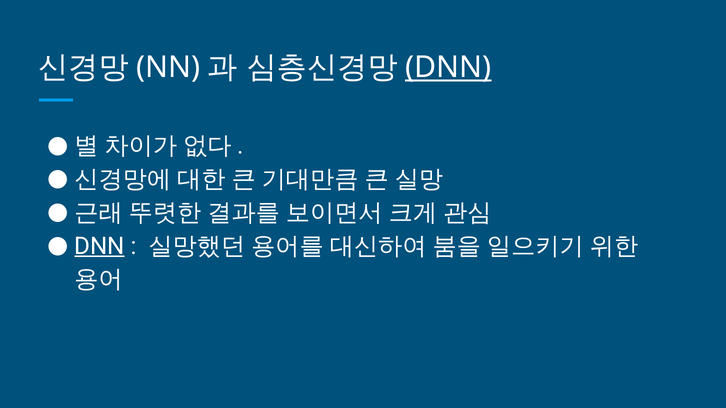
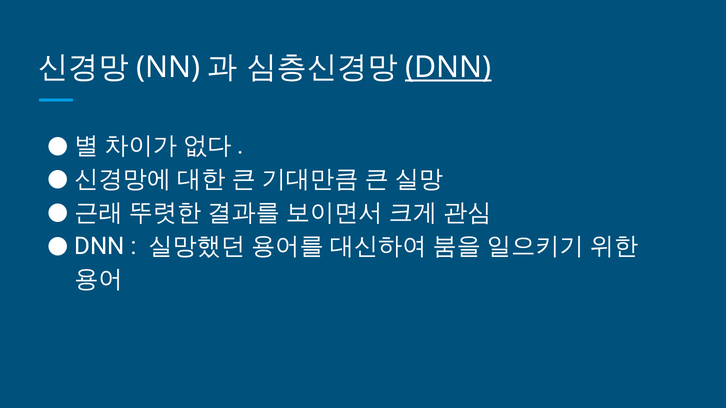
DNN at (100, 246) underline: present -> none
